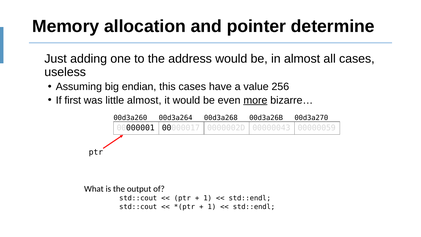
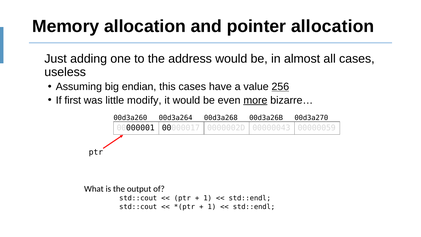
pointer determine: determine -> allocation
256 underline: none -> present
little almost: almost -> modify
